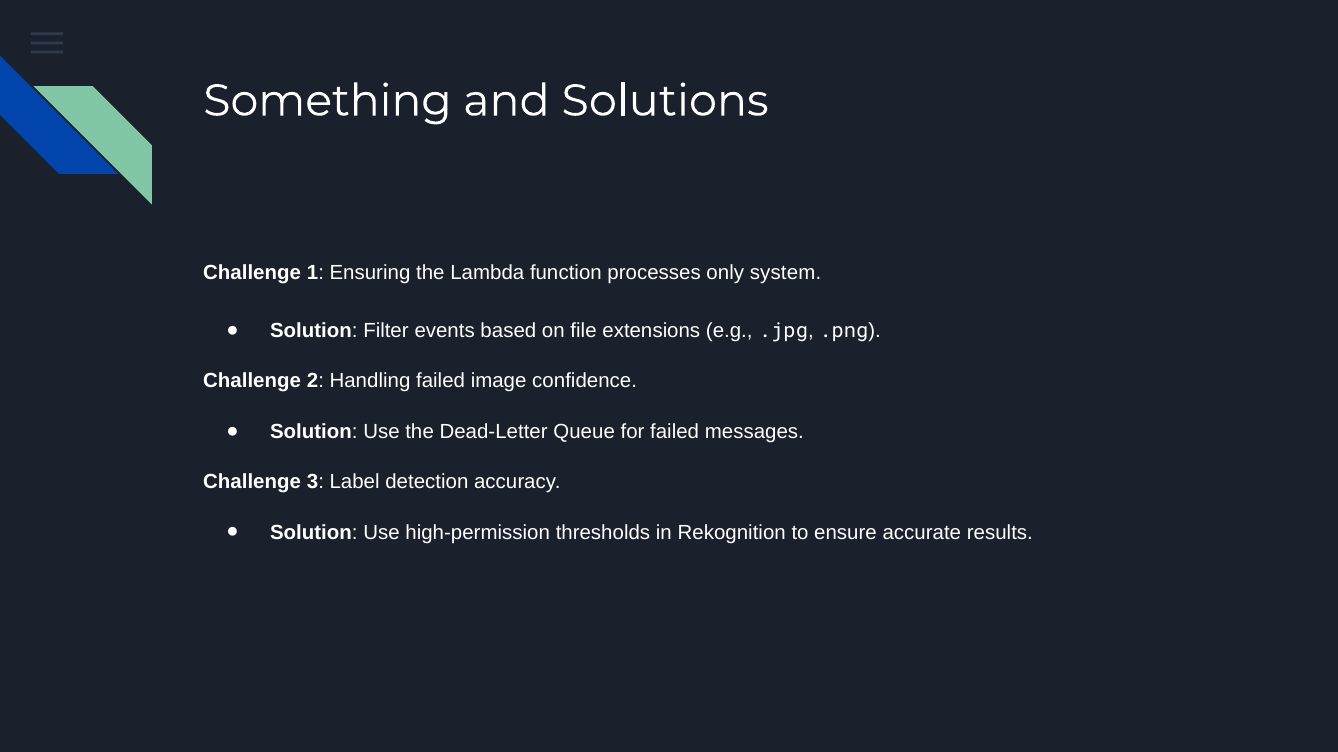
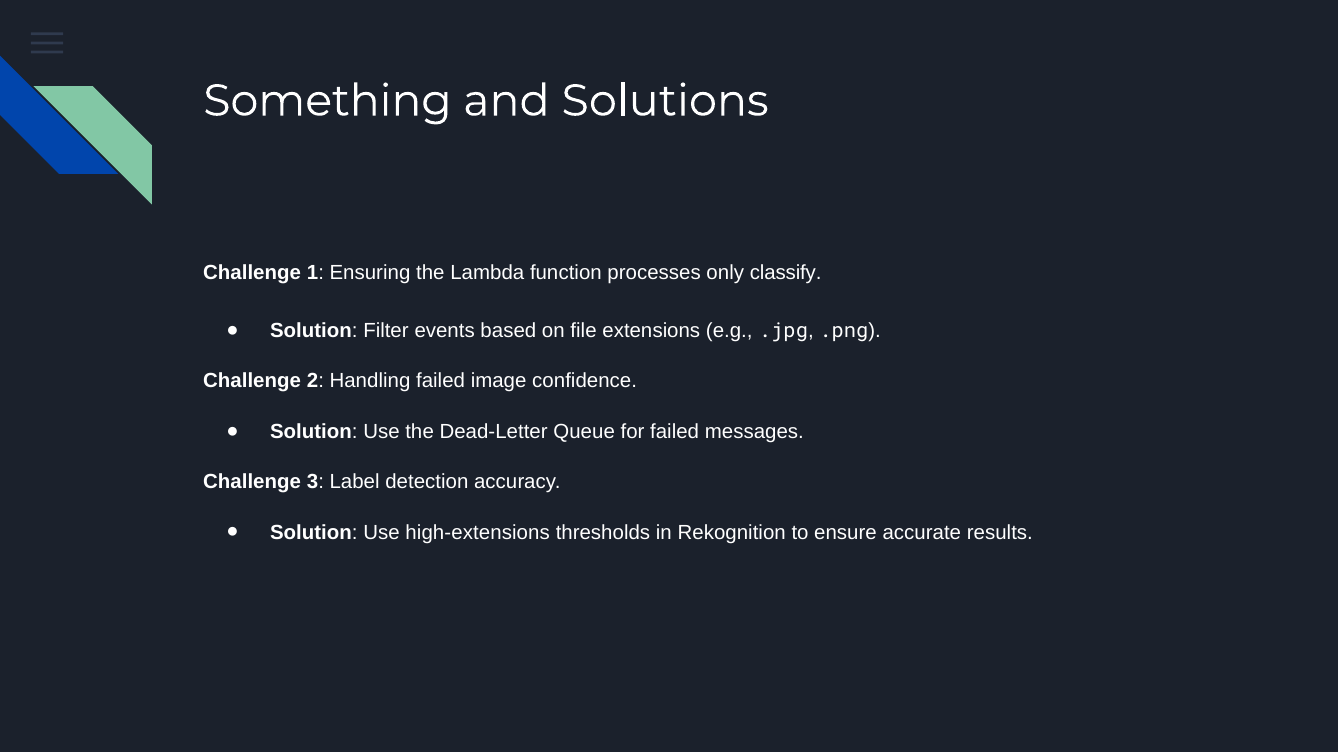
system: system -> classify
high-permission: high-permission -> high-extensions
